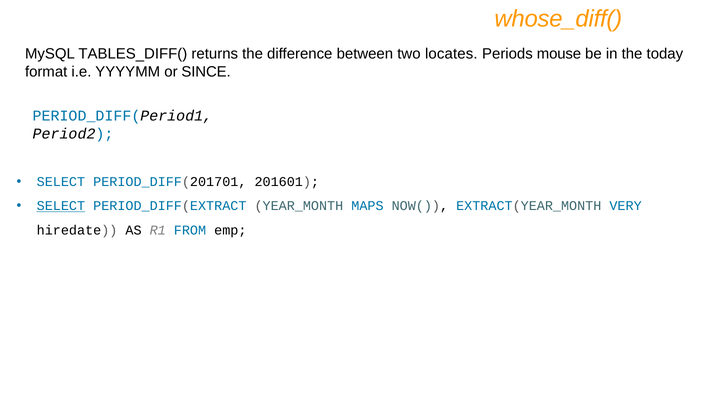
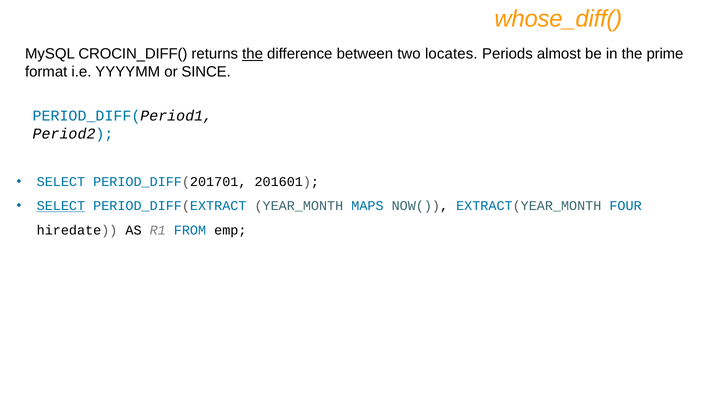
TABLES_DIFF(: TABLES_DIFF( -> CROCIN_DIFF(
the at (253, 54) underline: none -> present
mouse: mouse -> almost
today: today -> prime
VERY: VERY -> FOUR
